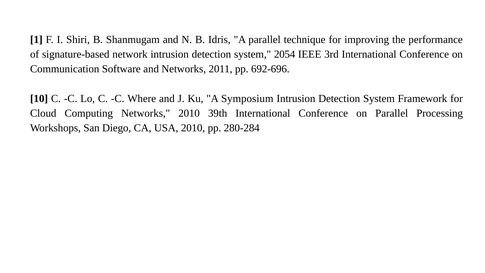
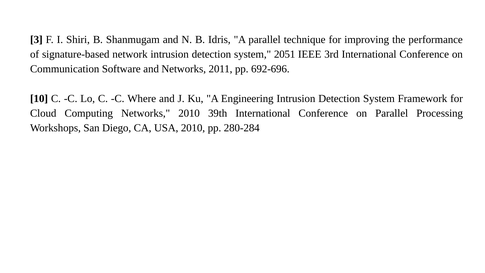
1: 1 -> 3
2054: 2054 -> 2051
Symposium: Symposium -> Engineering
